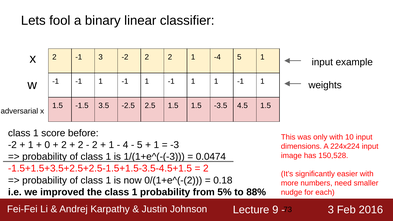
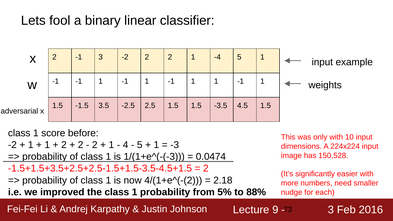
0 at (47, 145): 0 -> 1
0/(1+e^(-(2: 0/(1+e^(-(2 -> 4/(1+e^(-(2
0.18: 0.18 -> 2.18
